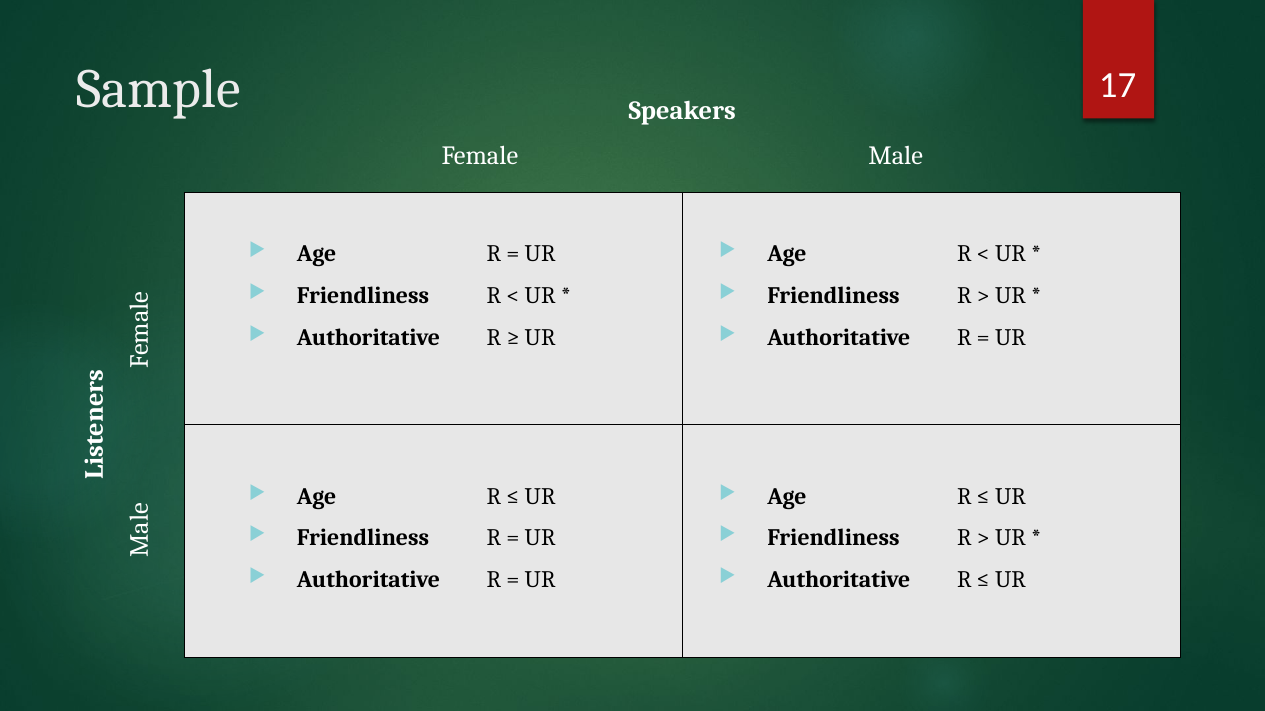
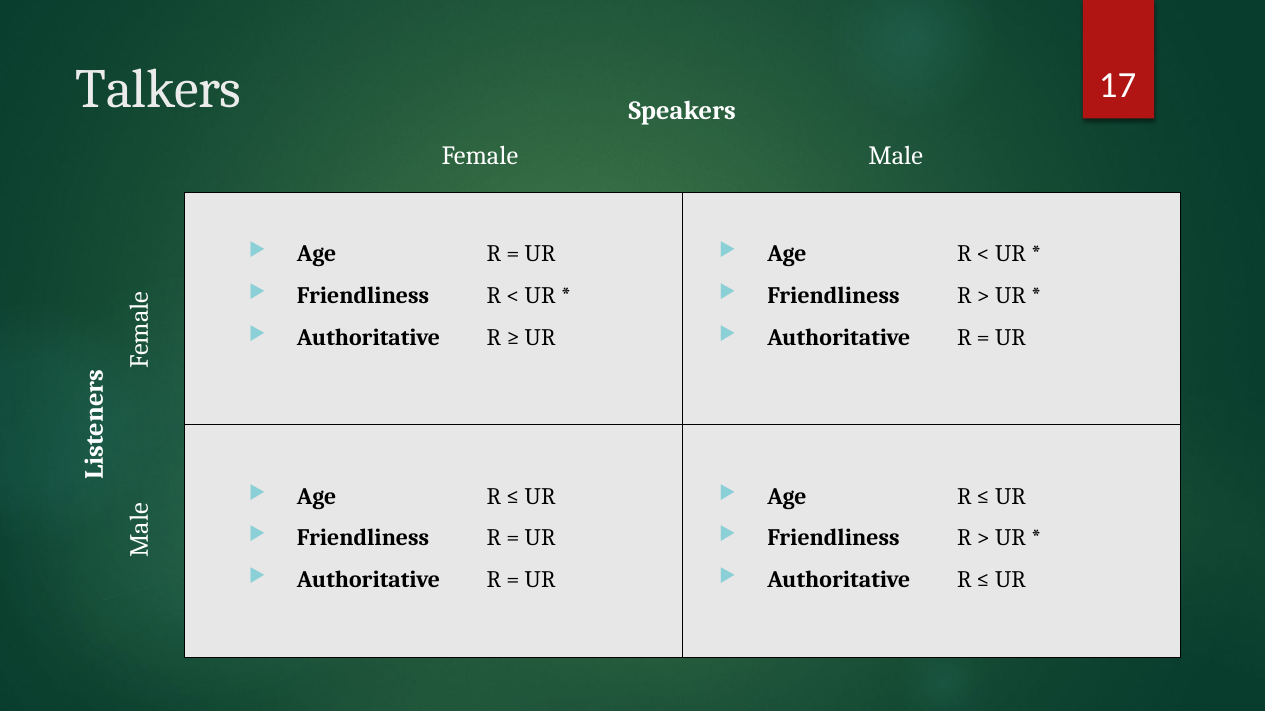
Sample: Sample -> Talkers
